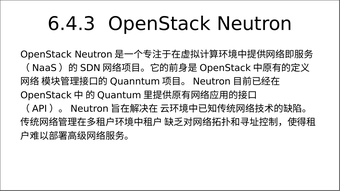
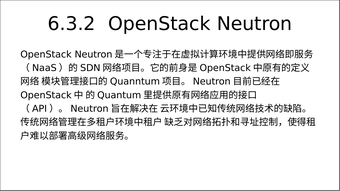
6.4.3: 6.4.3 -> 6.3.2
